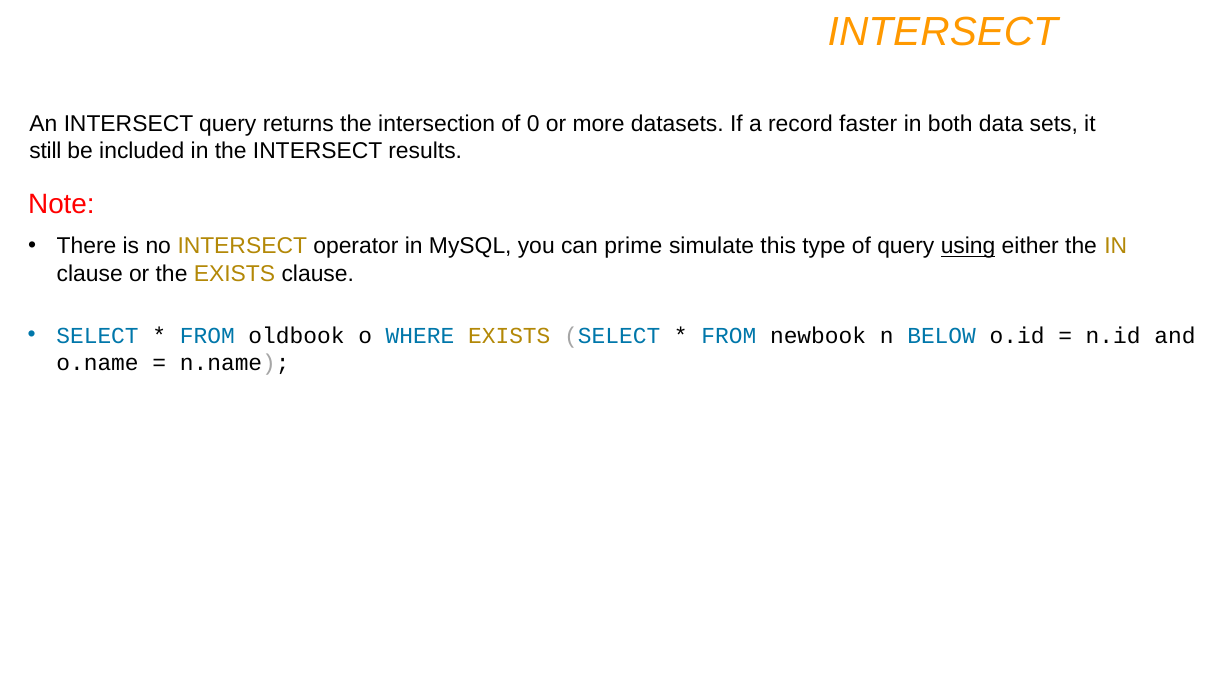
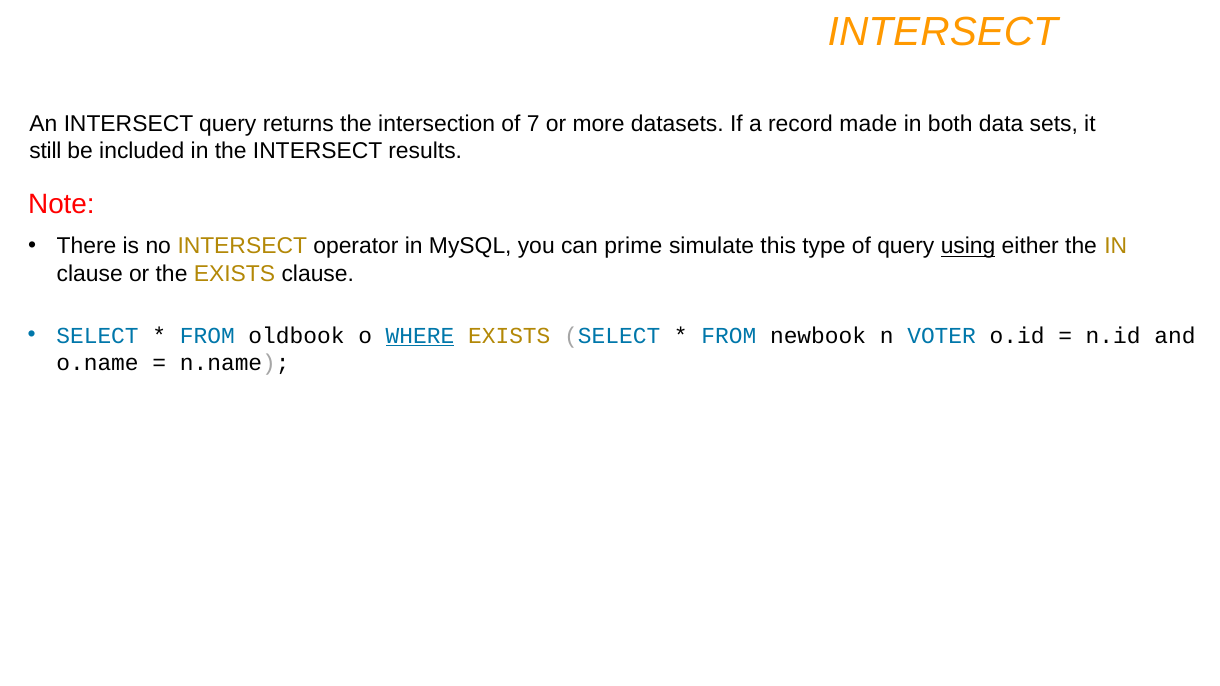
0: 0 -> 7
faster: faster -> made
WHERE underline: none -> present
BELOW: BELOW -> VOTER
